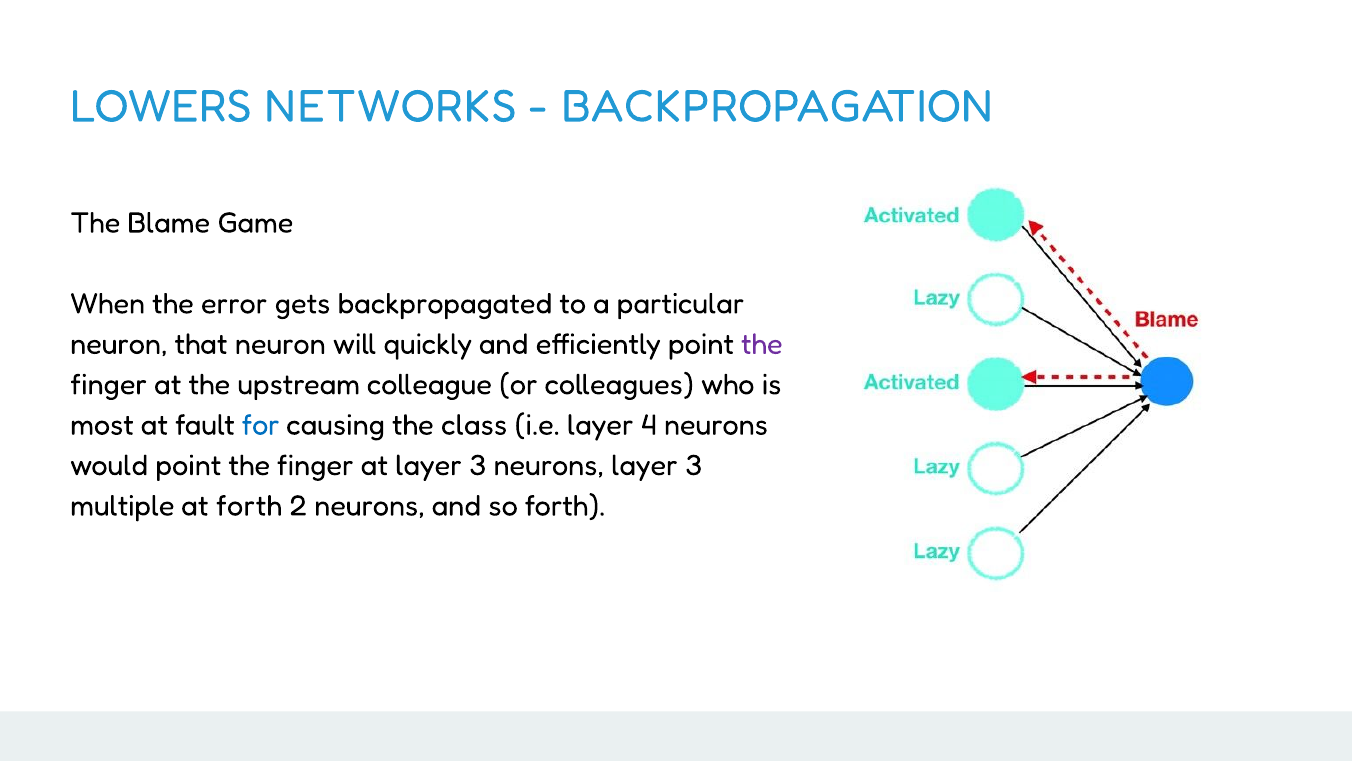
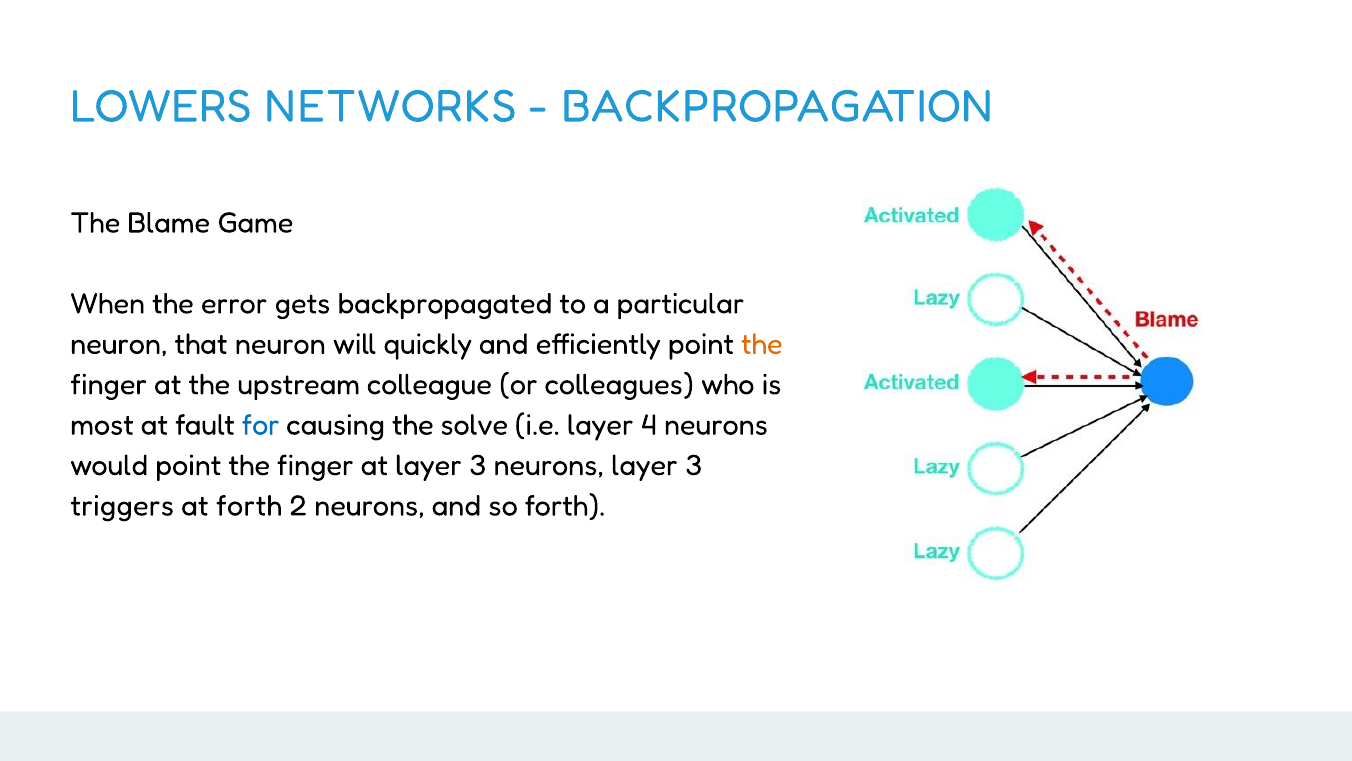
the at (762, 344) colour: purple -> orange
class: class -> solve
multiple: multiple -> triggers
